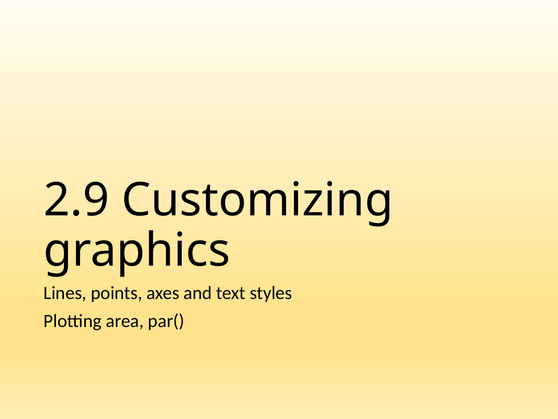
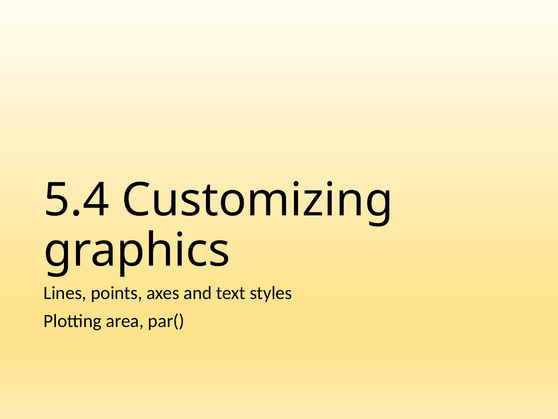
2.9: 2.9 -> 5.4
